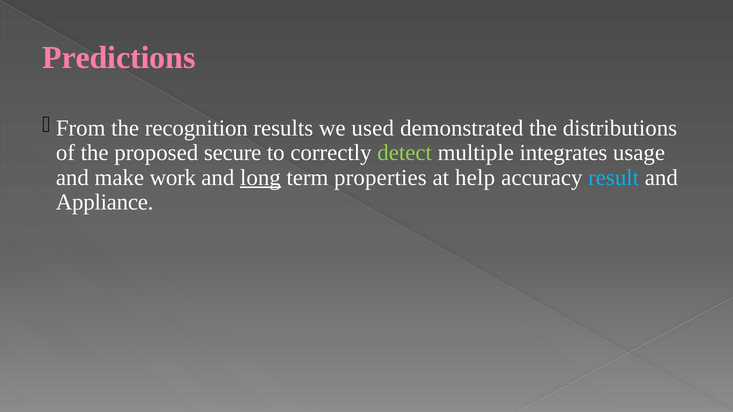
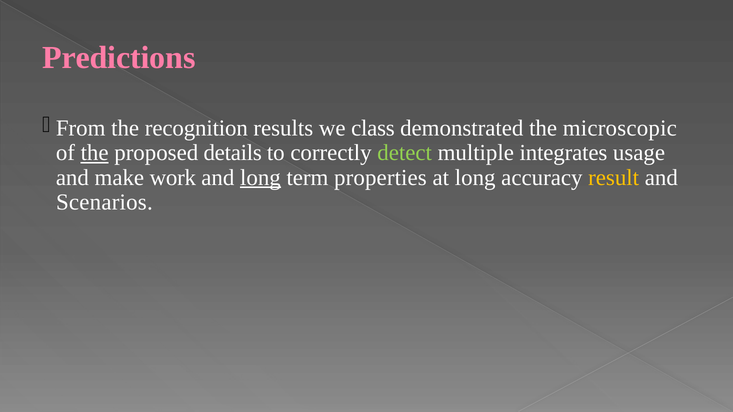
used: used -> class
distributions: distributions -> microscopic
the at (95, 153) underline: none -> present
secure: secure -> details
at help: help -> long
result colour: light blue -> yellow
Appliance: Appliance -> Scenarios
